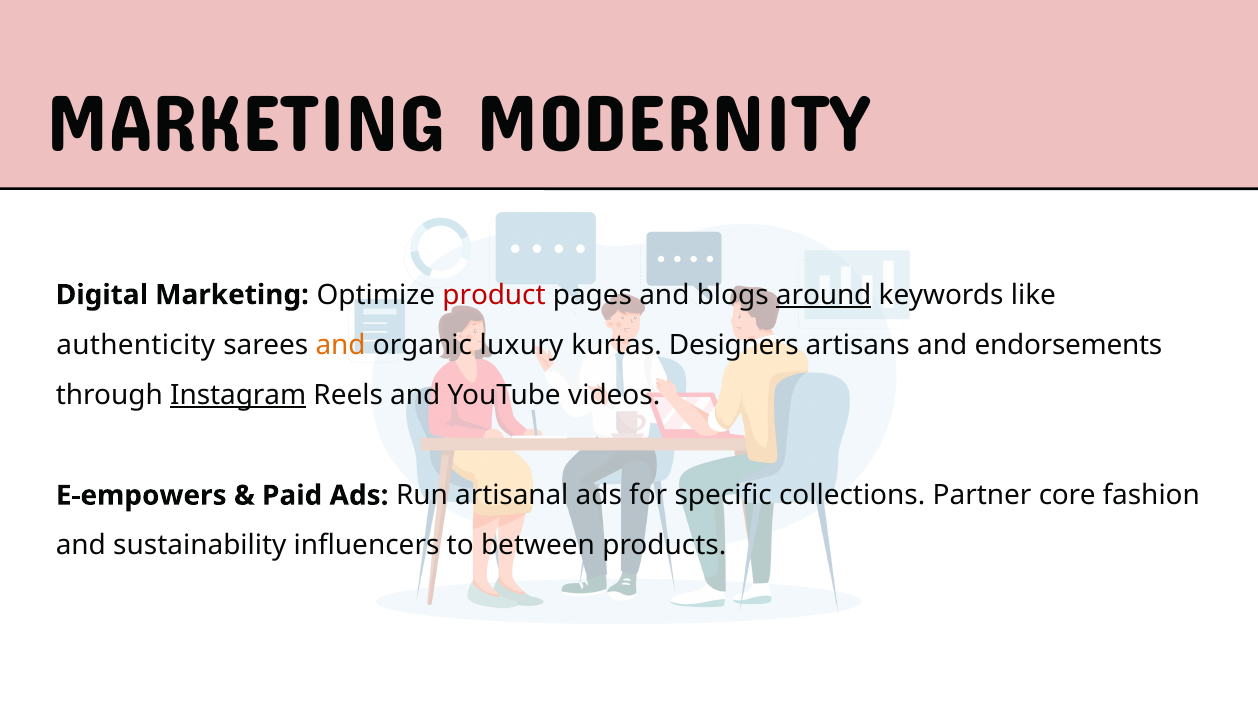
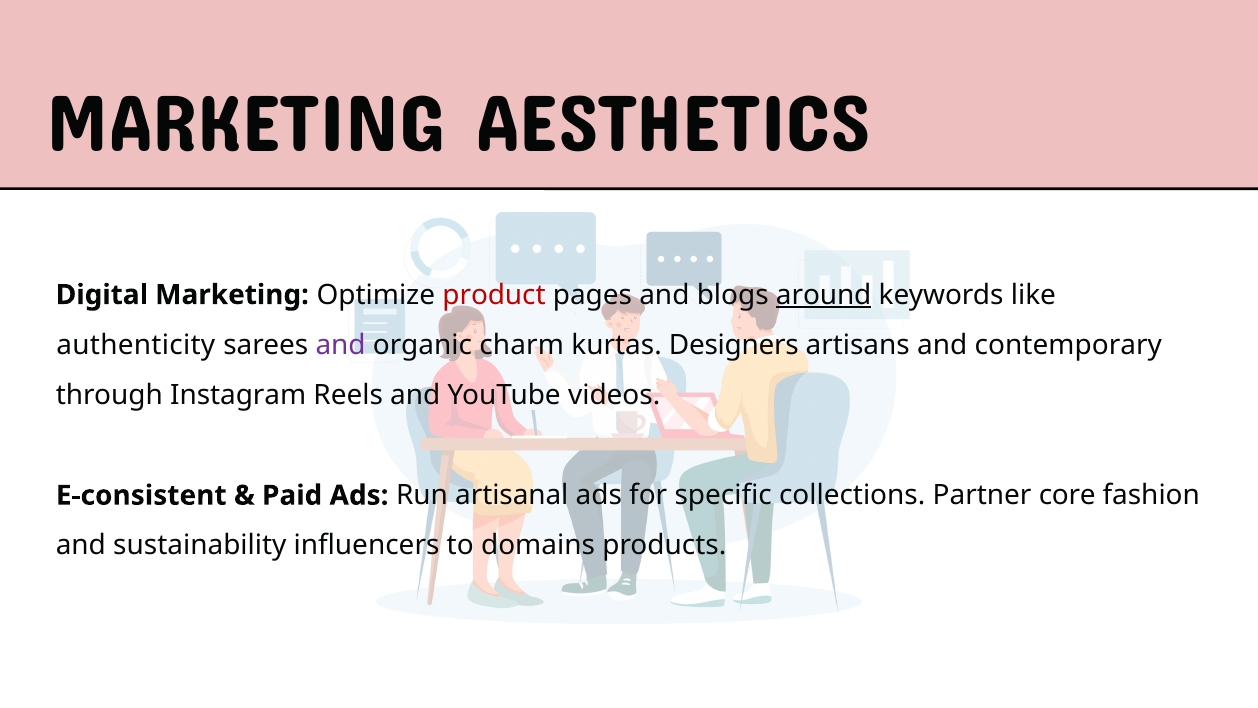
MODERNITY: MODERNITY -> AESTHETICS
and at (341, 345) colour: orange -> purple
luxury: luxury -> charm
endorsements: endorsements -> contemporary
Instagram underline: present -> none
E-empowers: E-empowers -> E-consistent
between: between -> domains
